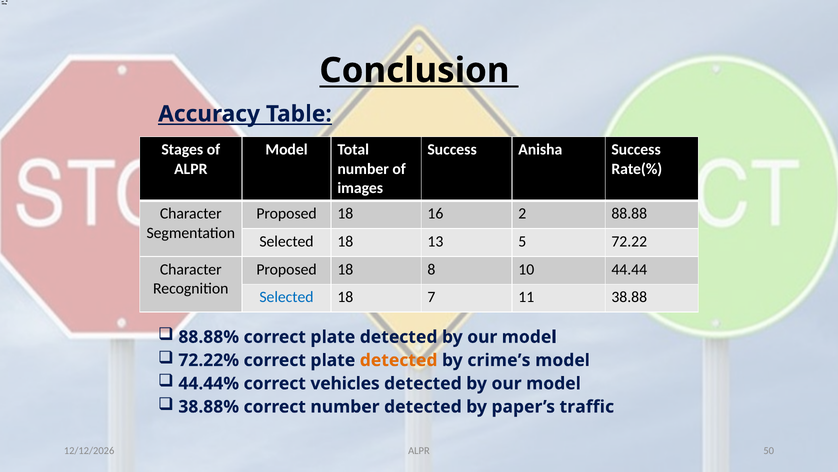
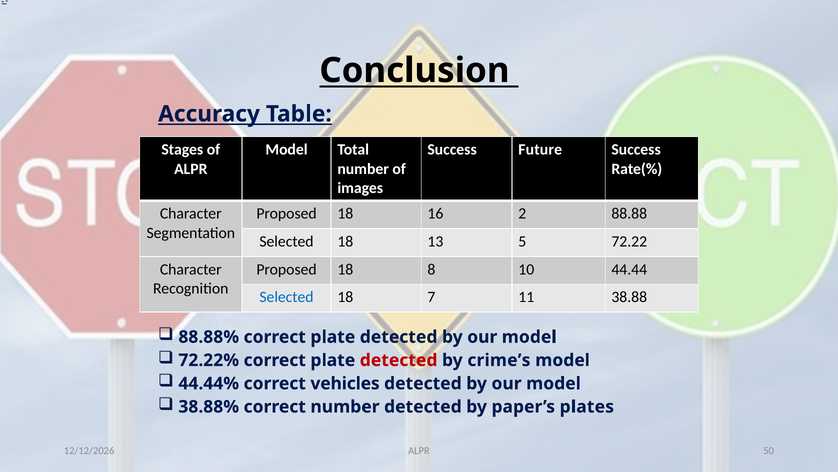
Anisha: Anisha -> Future
detected at (399, 360) colour: orange -> red
traffic: traffic -> plates
